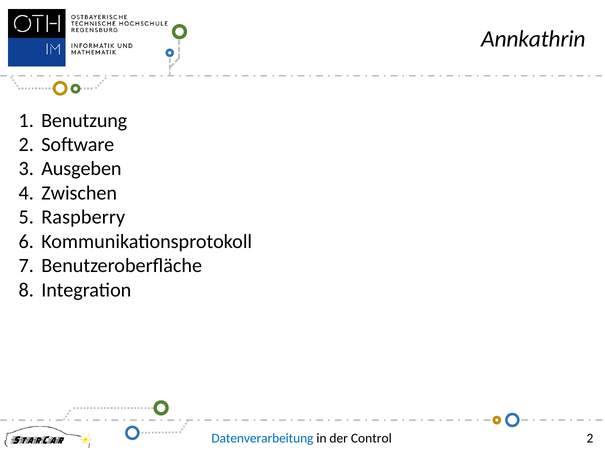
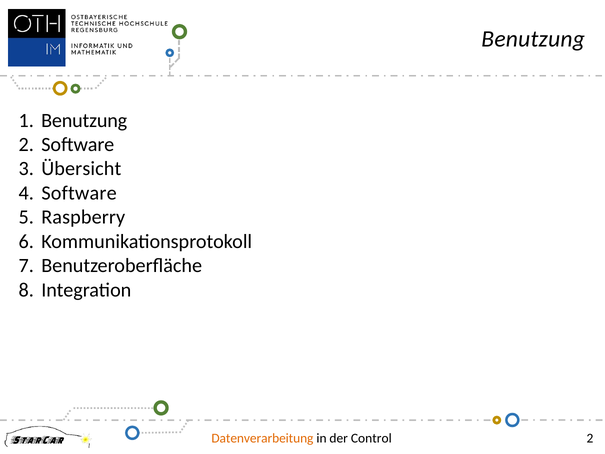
Annkathrin at (533, 39): Annkathrin -> Benutzung
Ausgeben: Ausgeben -> Übersicht
Zwischen at (79, 193): Zwischen -> Software
Datenverarbeitung colour: blue -> orange
